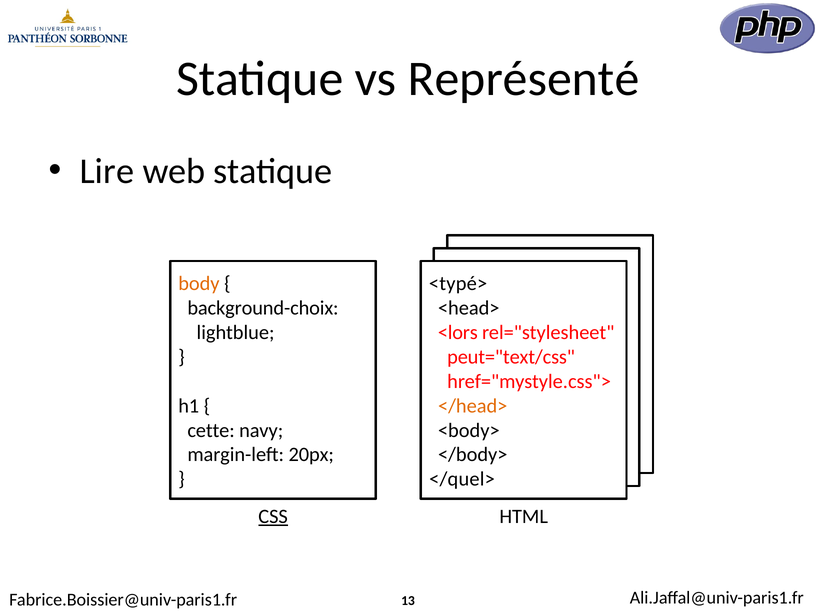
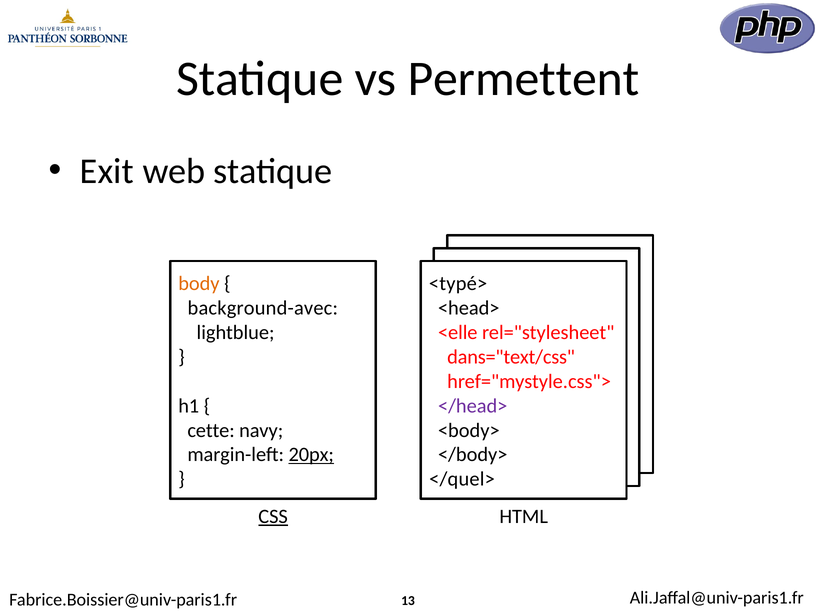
Représenté: Représenté -> Permettent
Lire: Lire -> Exit
background-choix: background-choix -> background-avec
<lors: <lors -> <elle
peut="text/css: peut="text/css -> dans="text/css
</head> colour: orange -> purple
20px underline: none -> present
